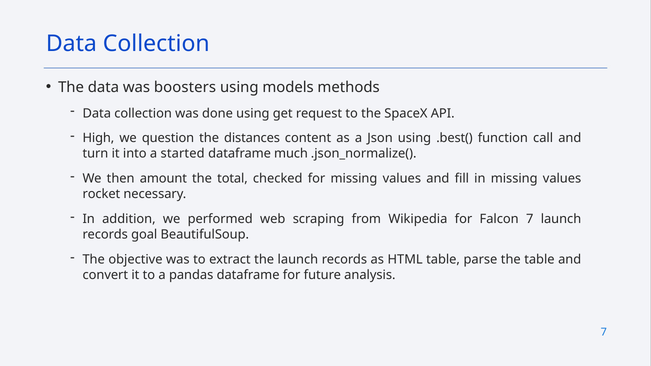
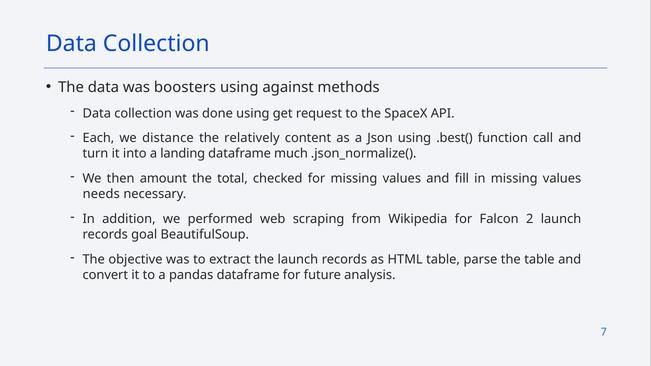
models: models -> against
High: High -> Each
question: question -> distance
distances: distances -> relatively
started: started -> landing
rocket: rocket -> needs
Falcon 7: 7 -> 2
